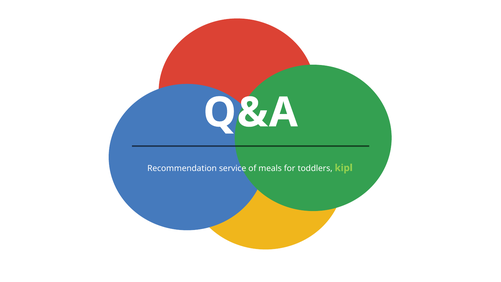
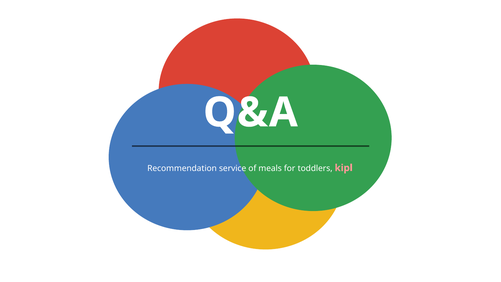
kipl colour: light green -> pink
